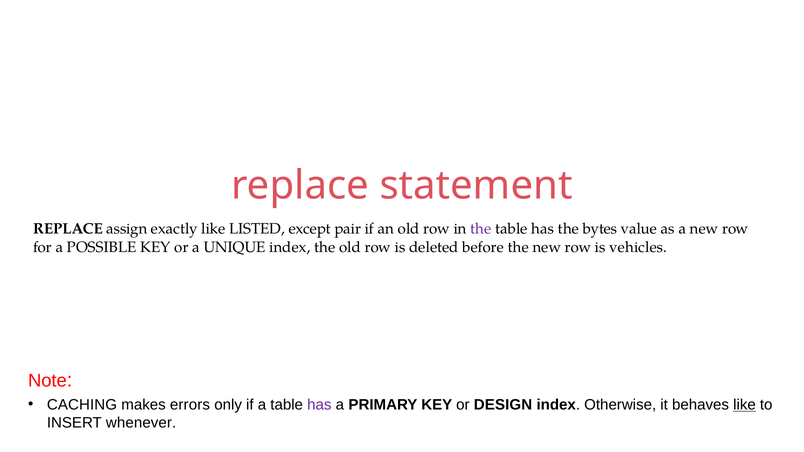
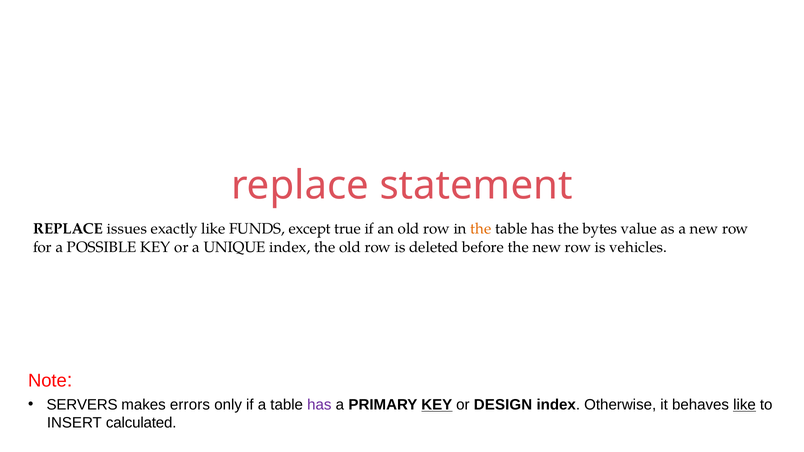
assign: assign -> issues
LISTED: LISTED -> FUNDS
pair: pair -> true
the at (481, 229) colour: purple -> orange
CACHING: CACHING -> SERVERS
KEY at (437, 405) underline: none -> present
whenever: whenever -> calculated
